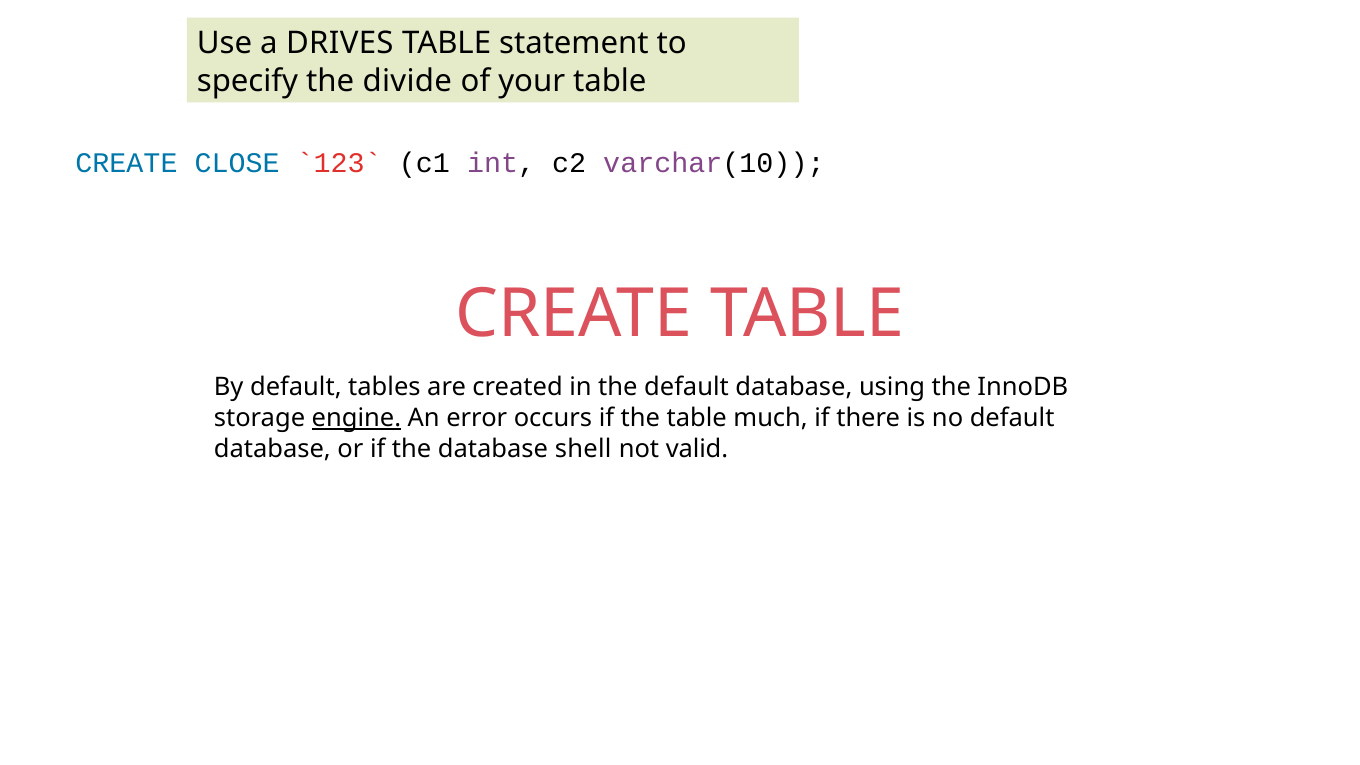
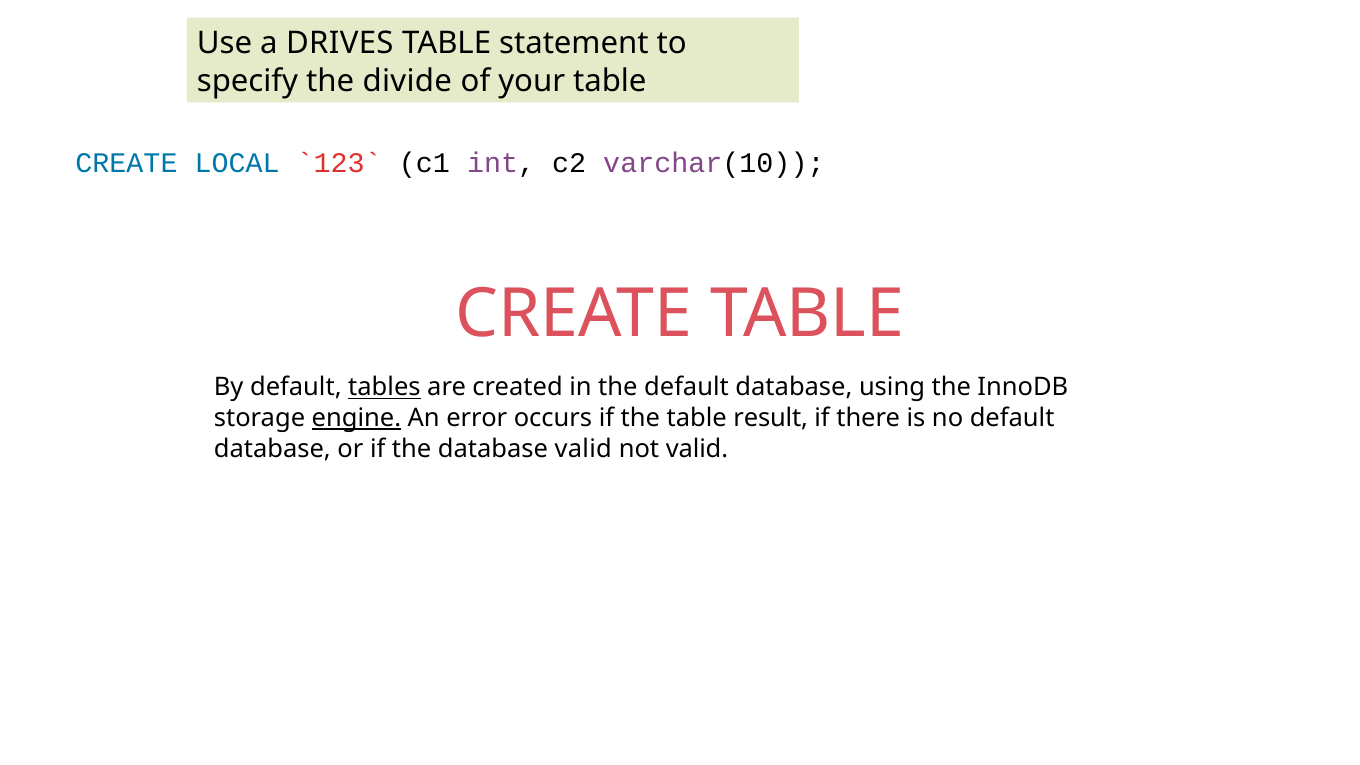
CLOSE: CLOSE -> LOCAL
tables underline: none -> present
much: much -> result
database shell: shell -> valid
